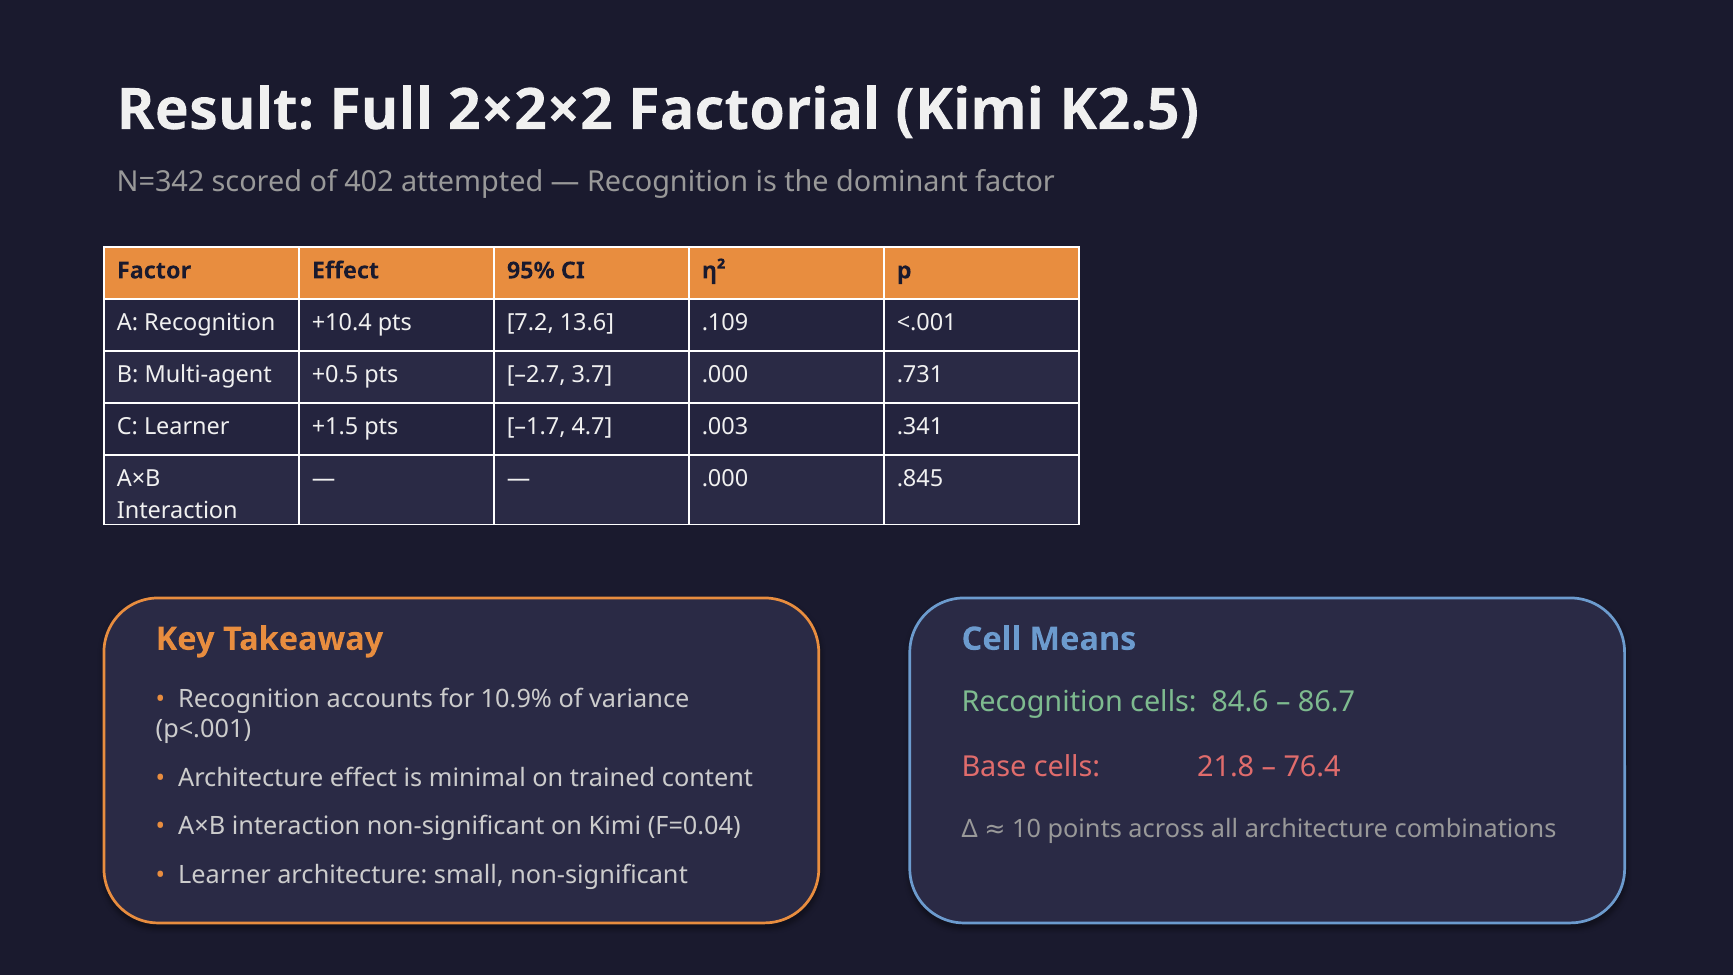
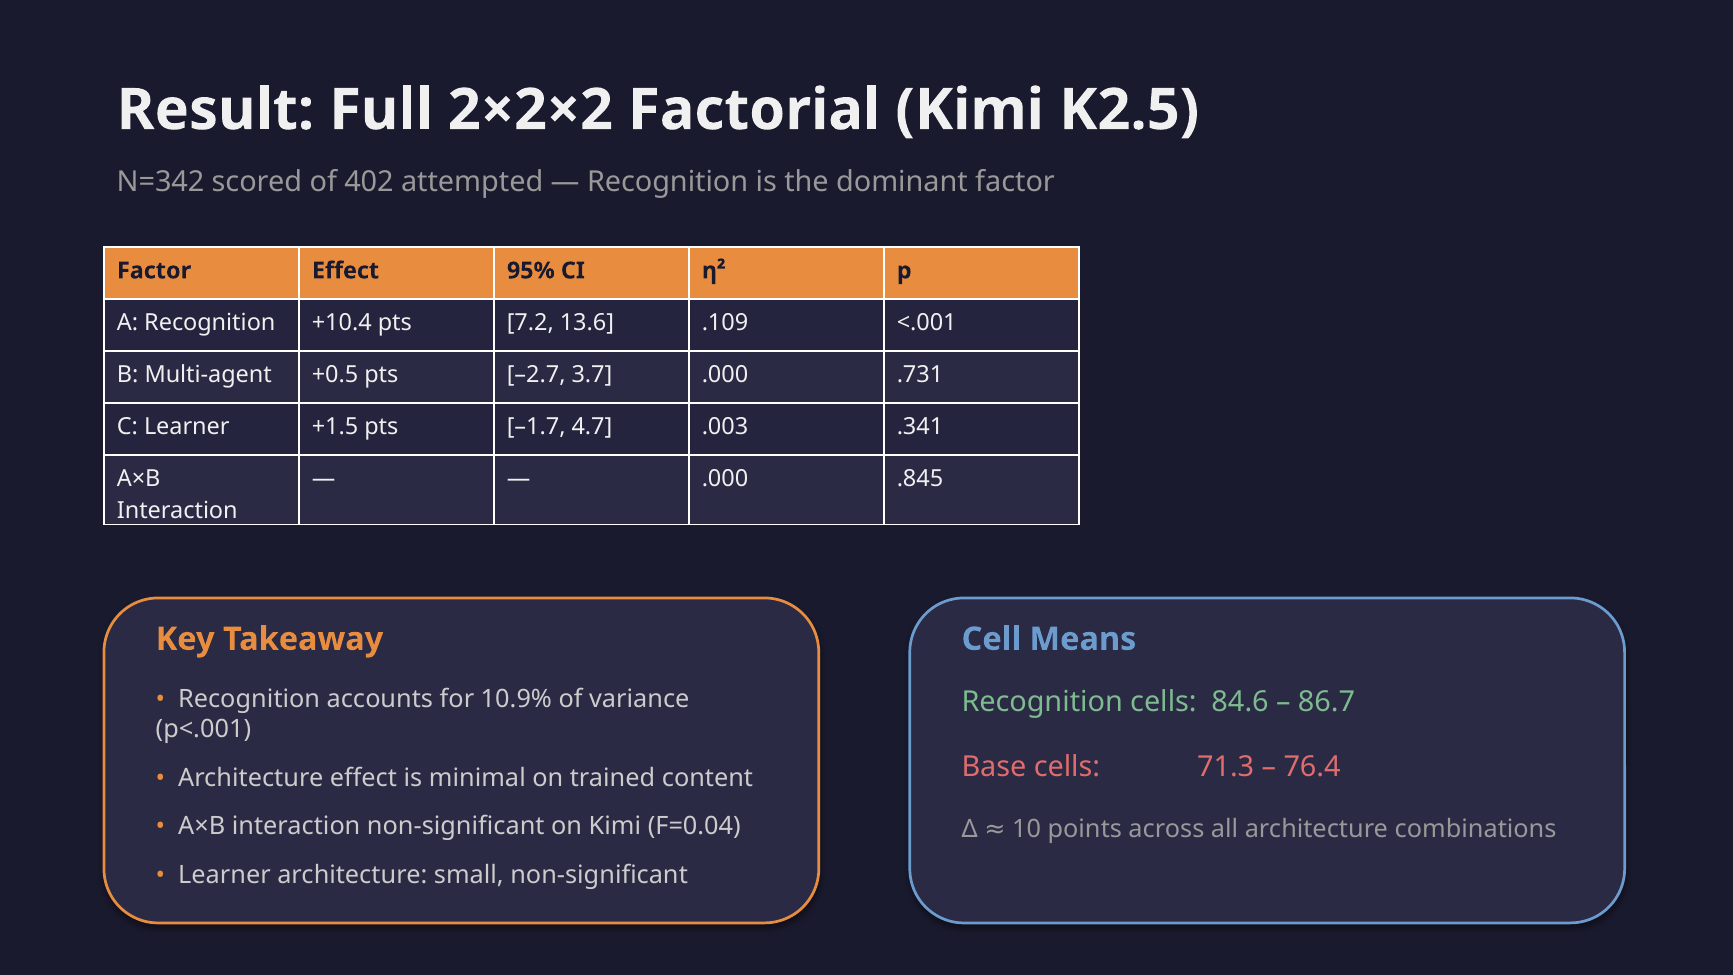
21.8: 21.8 -> 71.3
